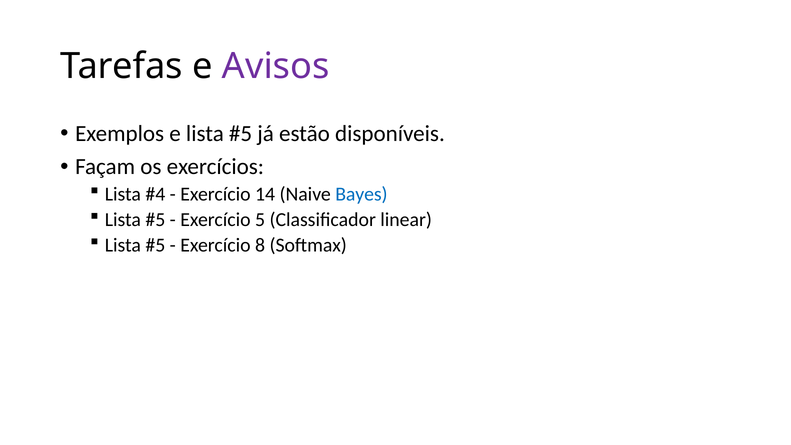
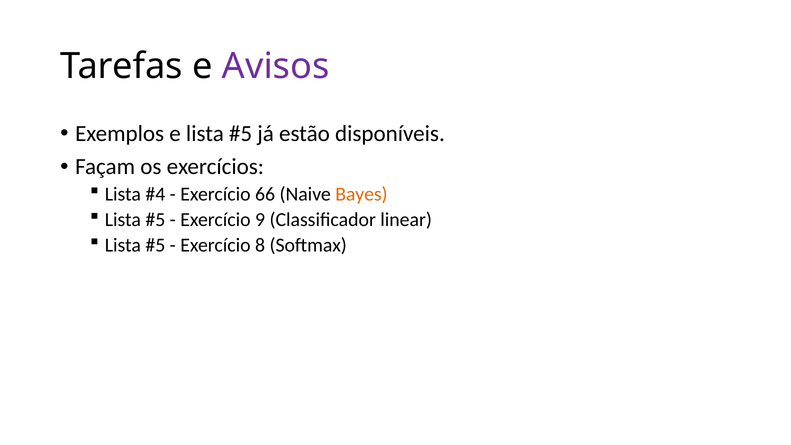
14: 14 -> 66
Bayes colour: blue -> orange
5: 5 -> 9
